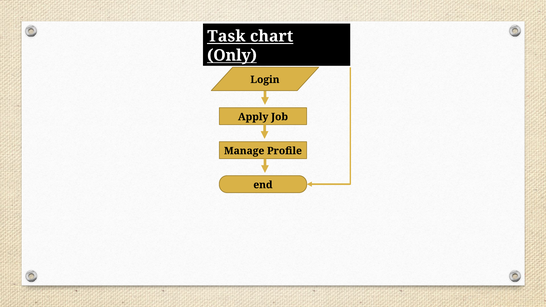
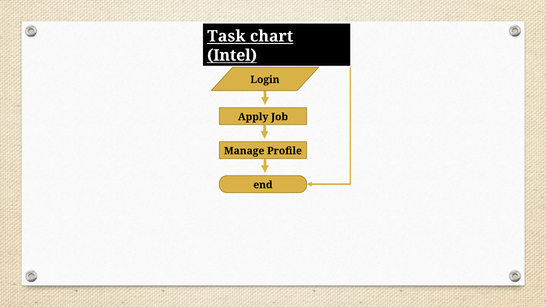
Only: Only -> Intel
